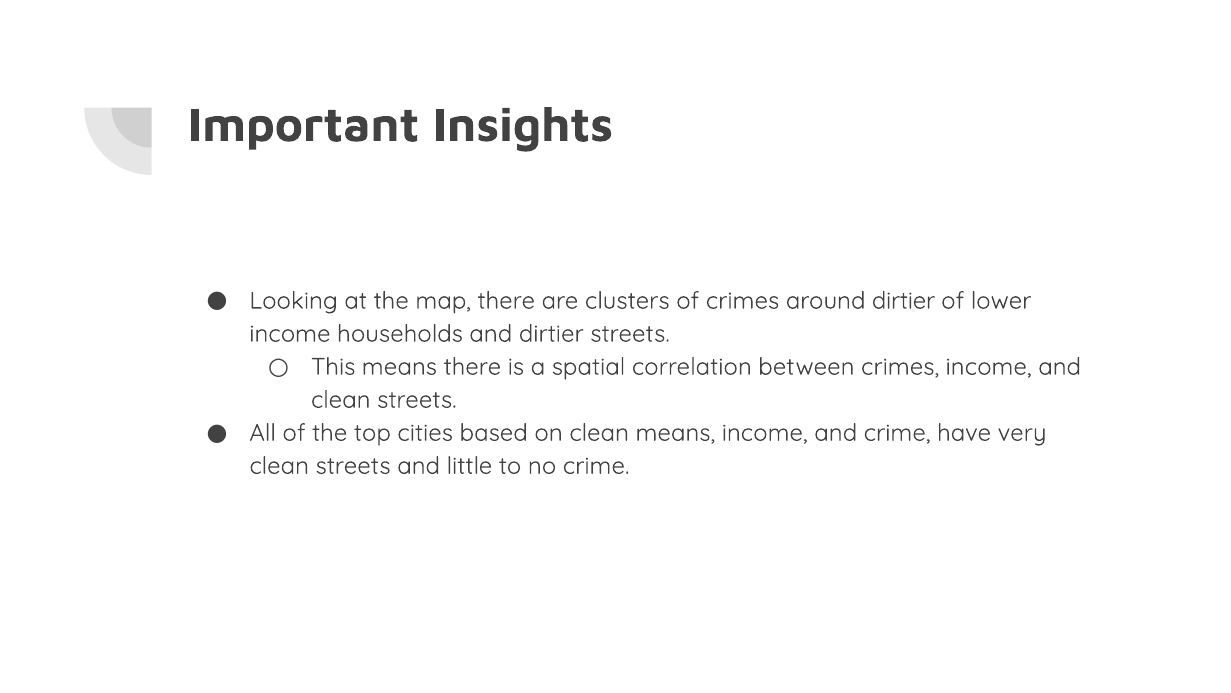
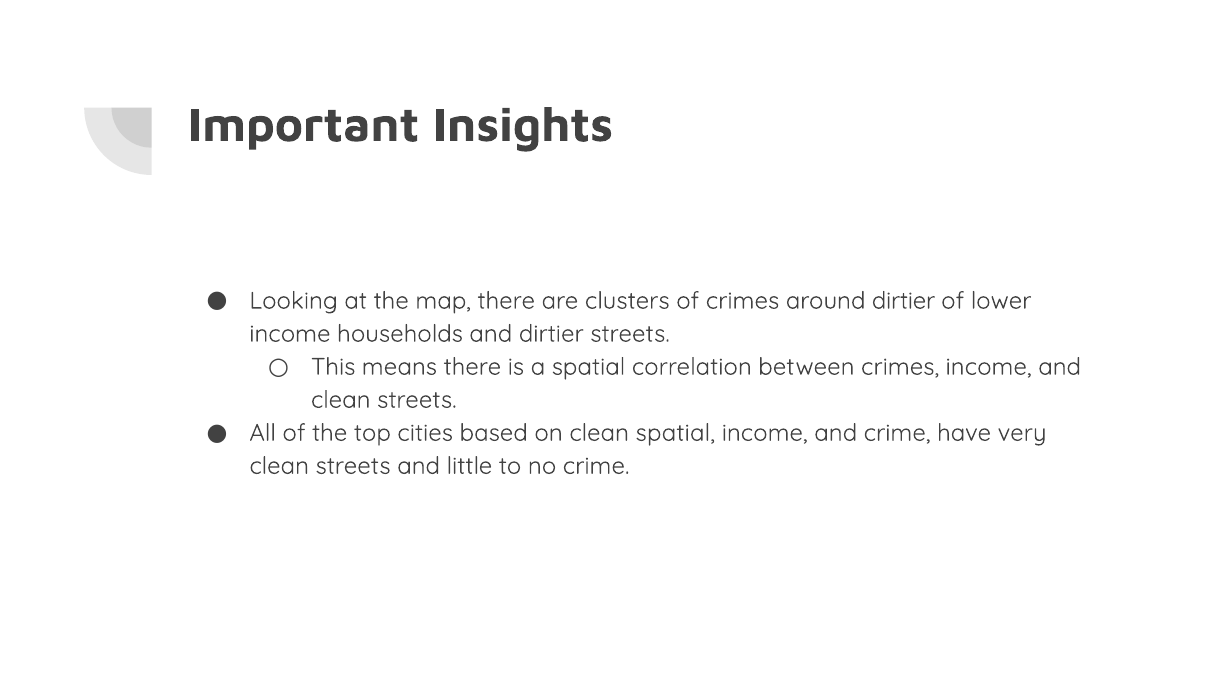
clean means: means -> spatial
